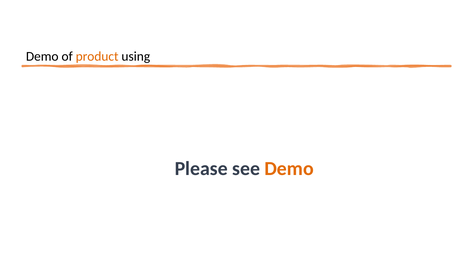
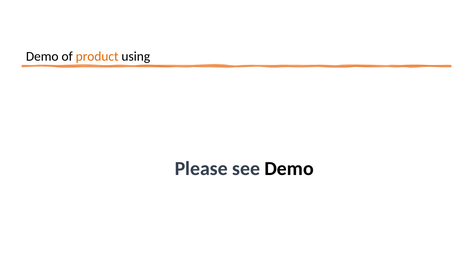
Demo at (289, 169) colour: orange -> black
